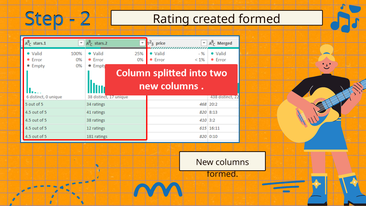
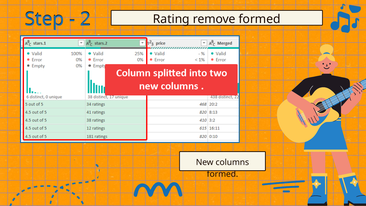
created: created -> remove
